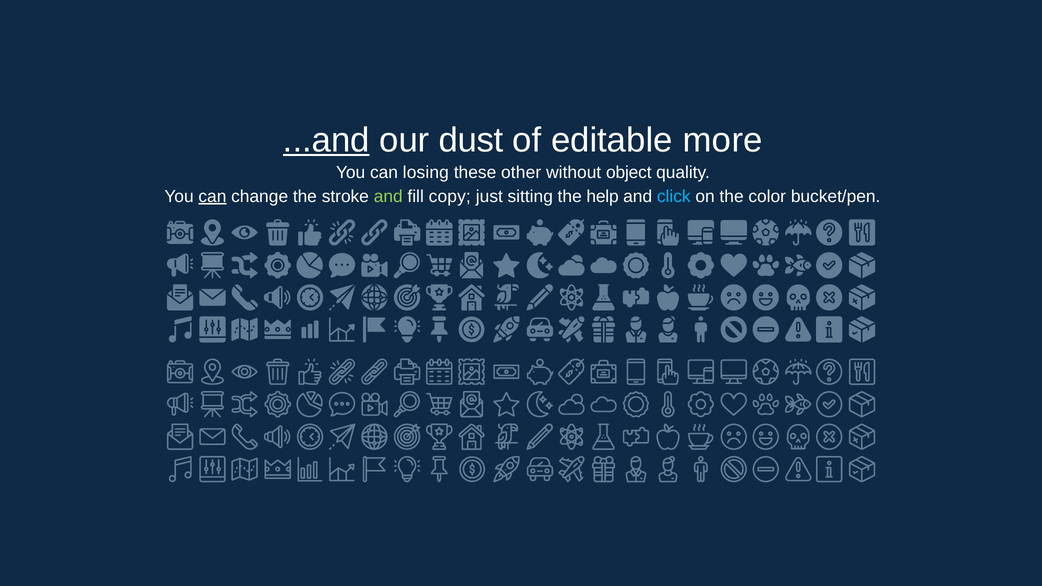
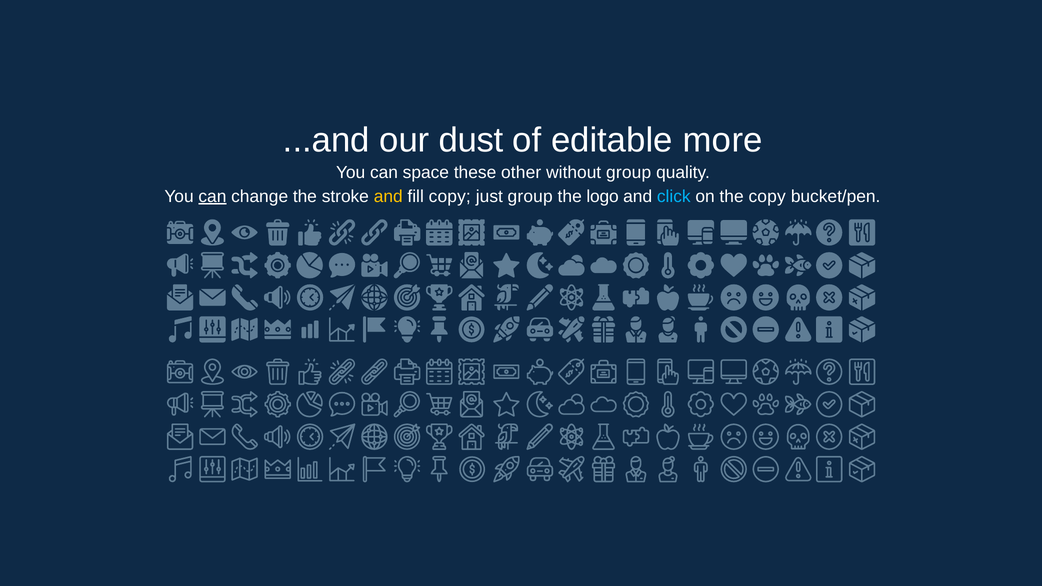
...and underline: present -> none
losing: losing -> space
without object: object -> group
and at (388, 196) colour: light green -> yellow
just sitting: sitting -> group
help: help -> logo
the color: color -> copy
